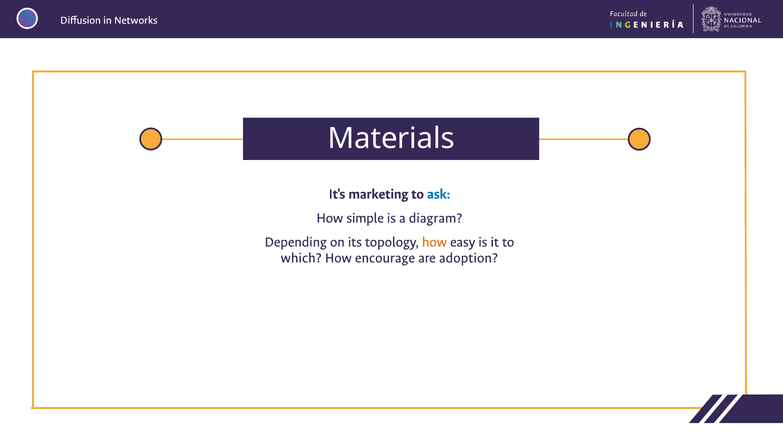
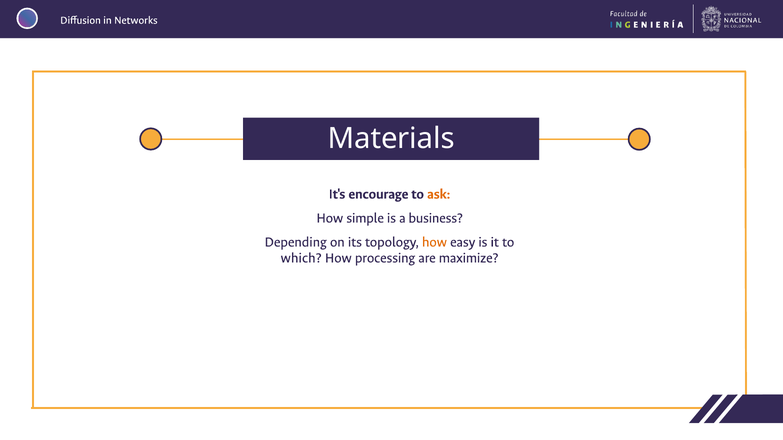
marketing: marketing -> encourage
ask colour: blue -> orange
diagram: diagram -> business
encourage: encourage -> processing
adoption: adoption -> maximize
